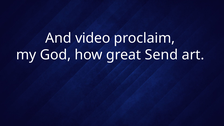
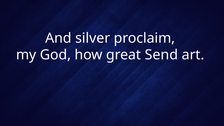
video: video -> silver
